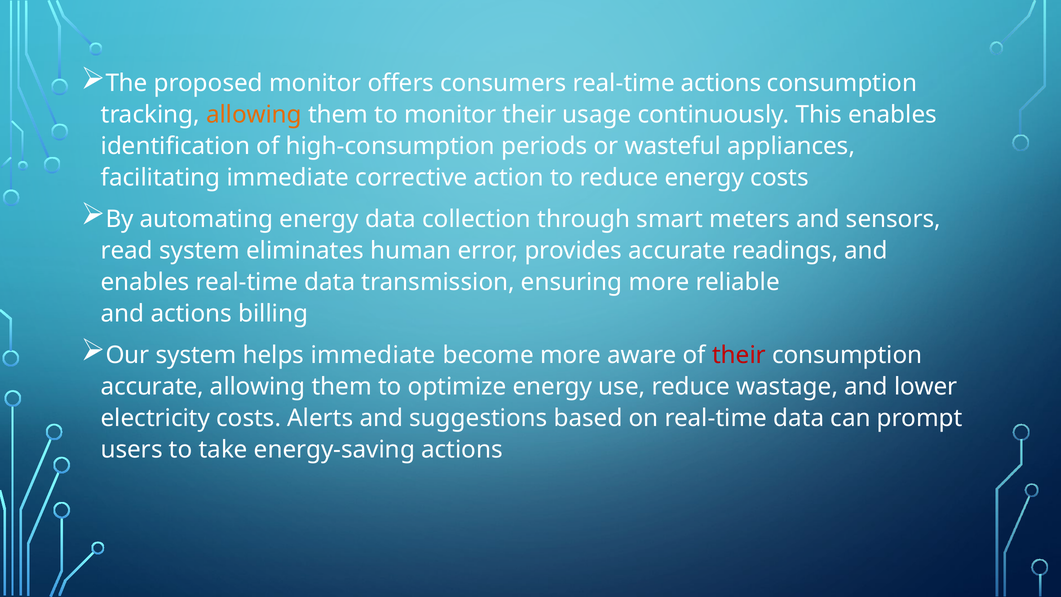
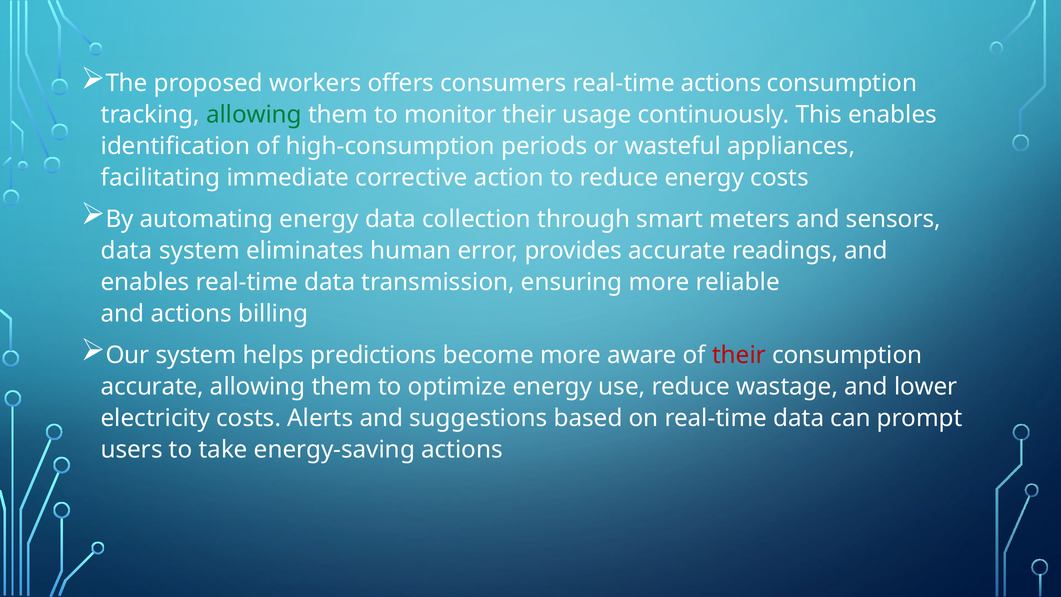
proposed monitor: monitor -> workers
allowing at (254, 115) colour: orange -> green
read at (127, 251): read -> data
helps immediate: immediate -> predictions
